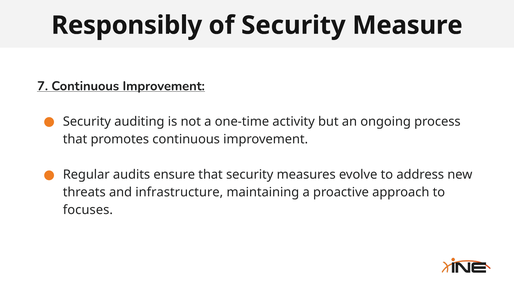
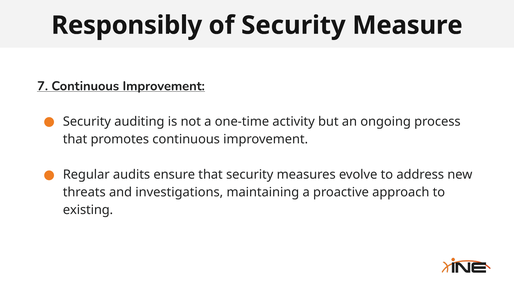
infrastructure: infrastructure -> investigations
focuses: focuses -> existing
